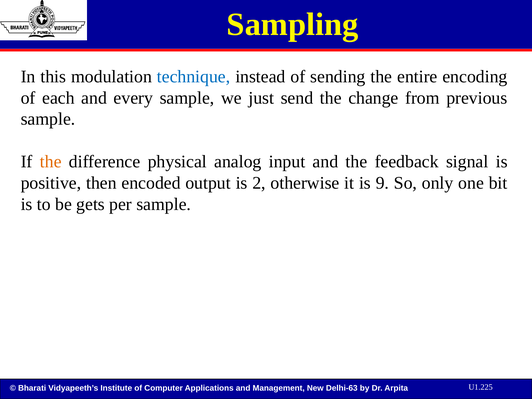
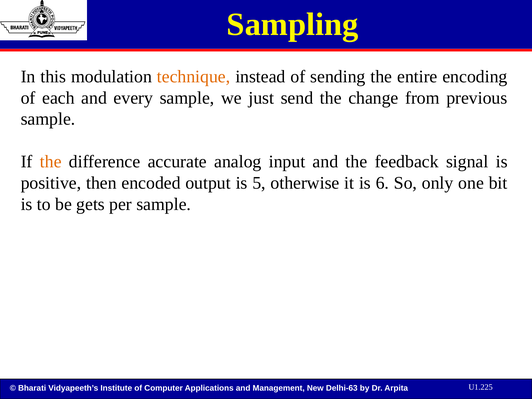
technique colour: blue -> orange
physical: physical -> accurate
2: 2 -> 5
9: 9 -> 6
